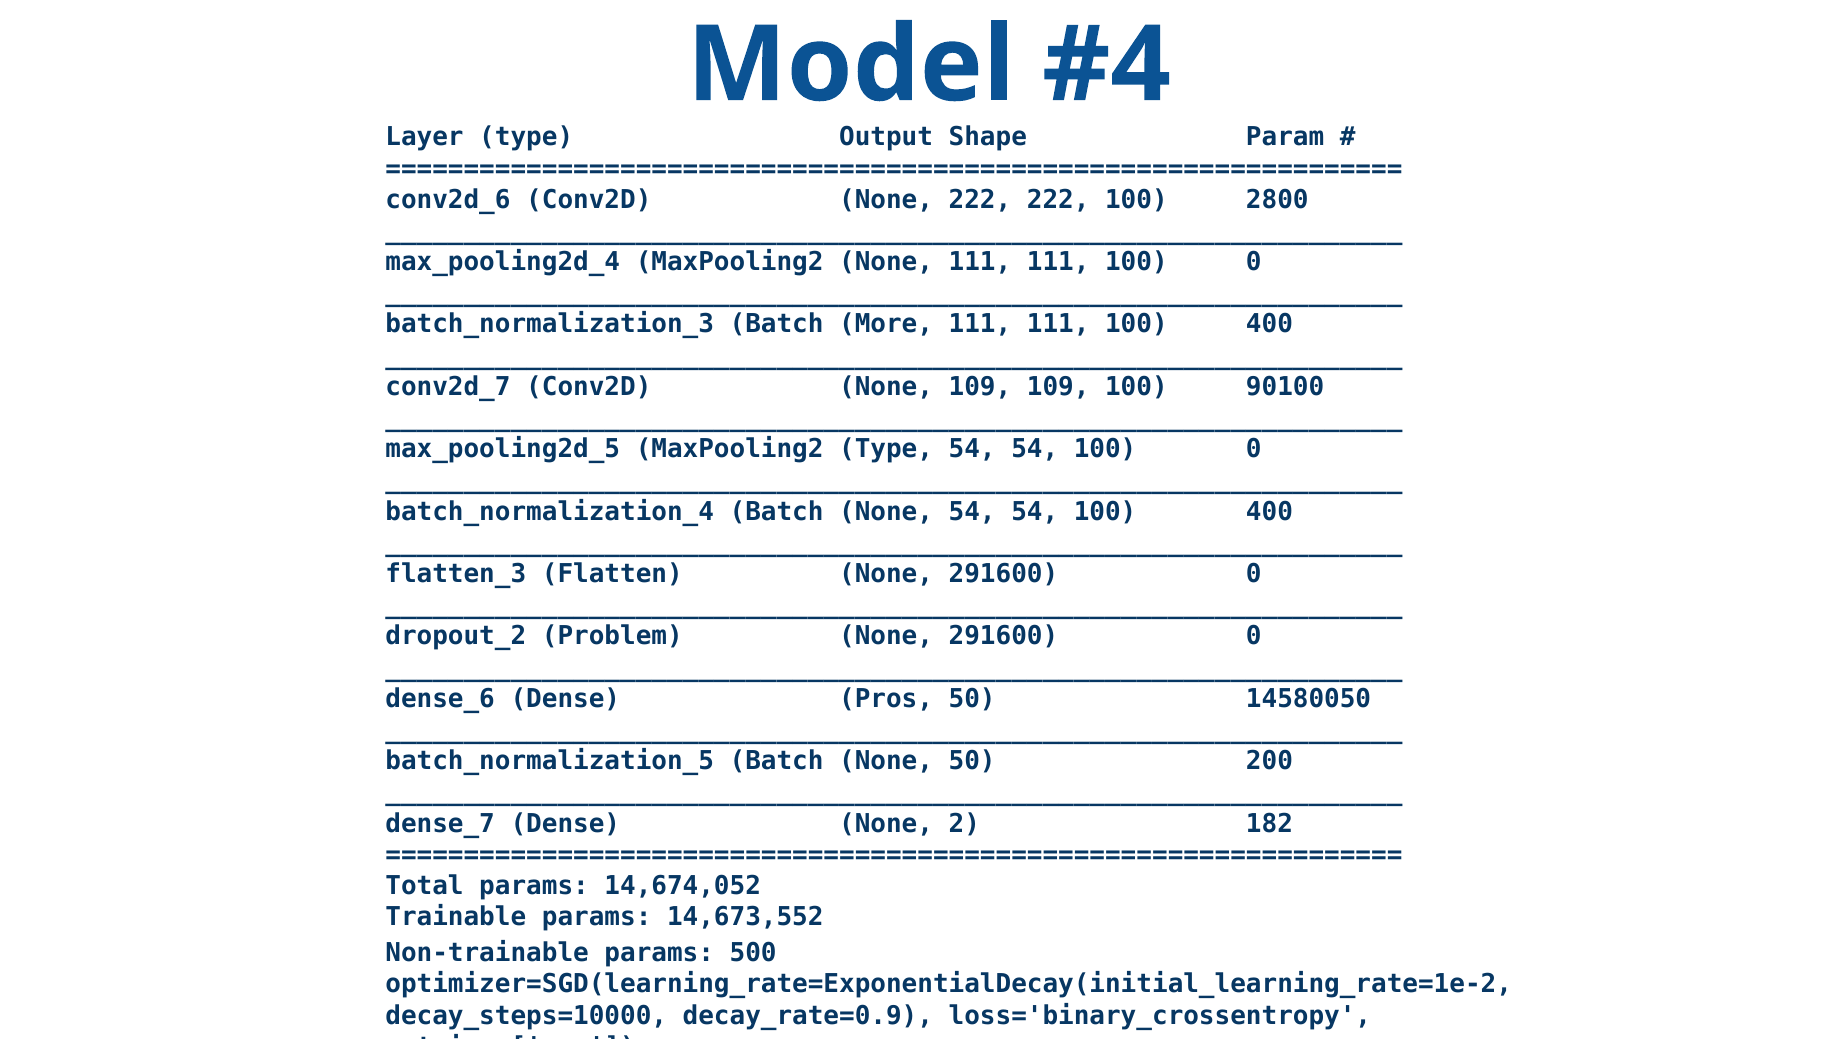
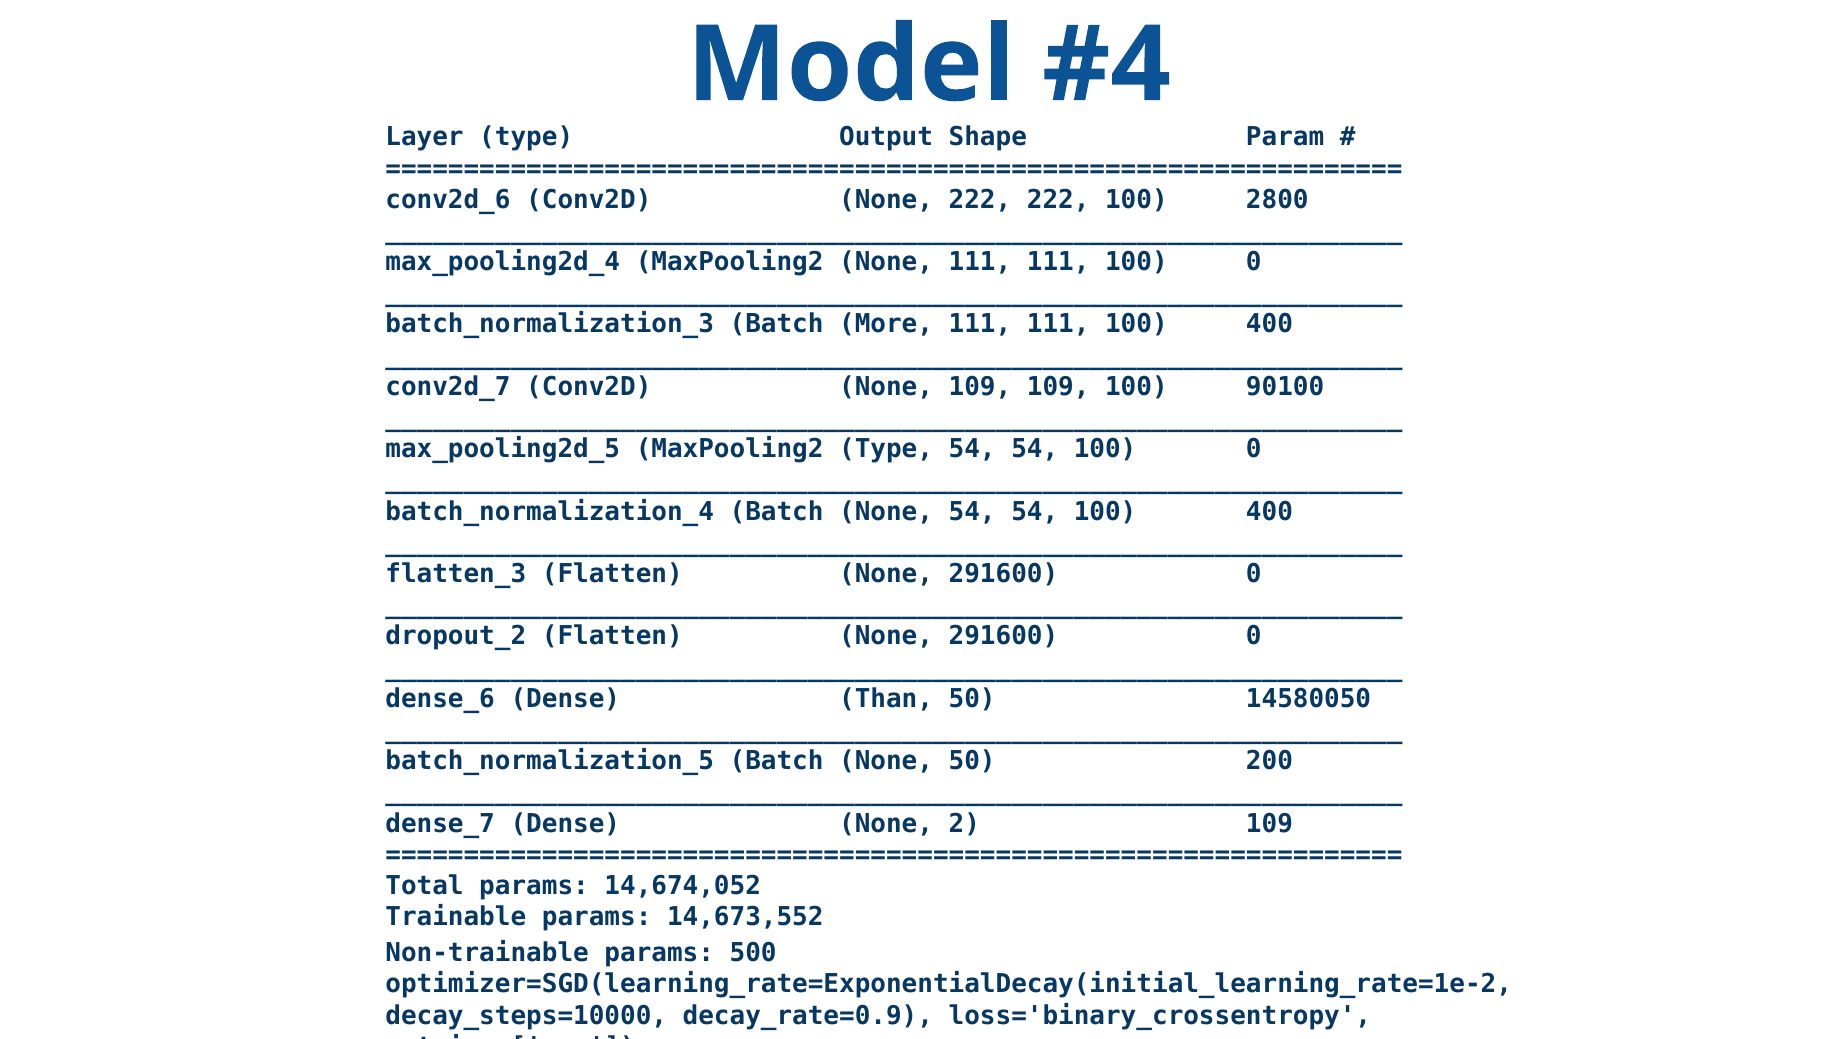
dropout_2 Problem: Problem -> Flatten
Pros: Pros -> Than
2 182: 182 -> 109
